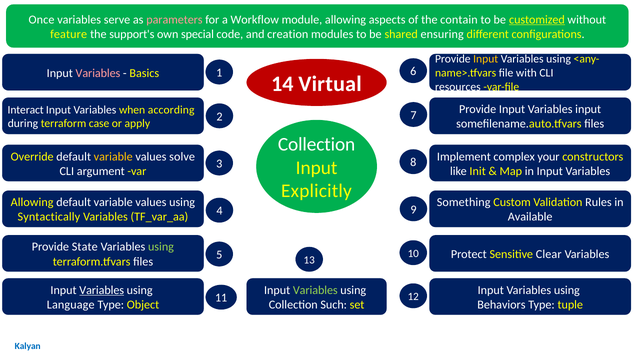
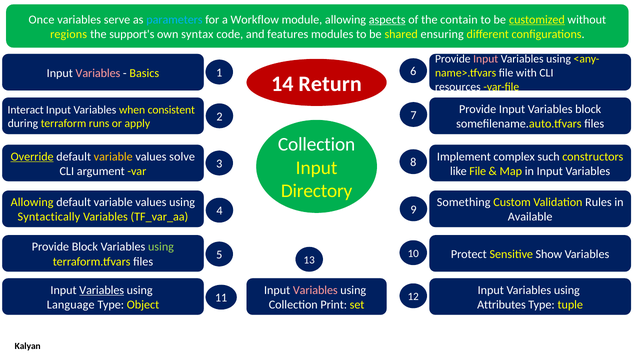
parameters colour: pink -> light blue
aspects underline: none -> present
feature: feature -> regions
special: special -> syntax
creation: creation -> features
Input at (486, 59) colour: yellow -> pink
Virtual: Virtual -> Return
Variables input: input -> block
according: according -> consistent
case: case -> runs
Override underline: none -> present
your: your -> such
like Init: Init -> File
Explicitly: Explicitly -> Directory
Provide State: State -> Block
Clear: Clear -> Show
Variables at (315, 290) colour: light green -> pink
Such: Such -> Print
Behaviors: Behaviors -> Attributes
Kalyan colour: blue -> black
